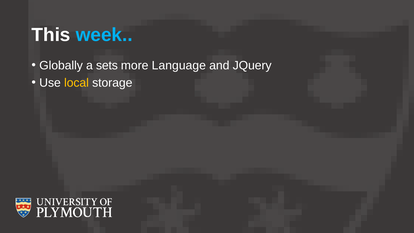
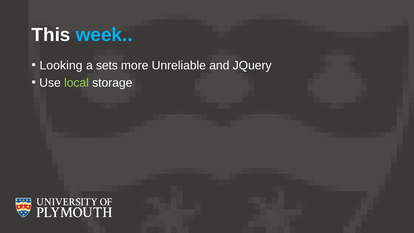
Globally: Globally -> Looking
Language: Language -> Unreliable
local colour: yellow -> light green
